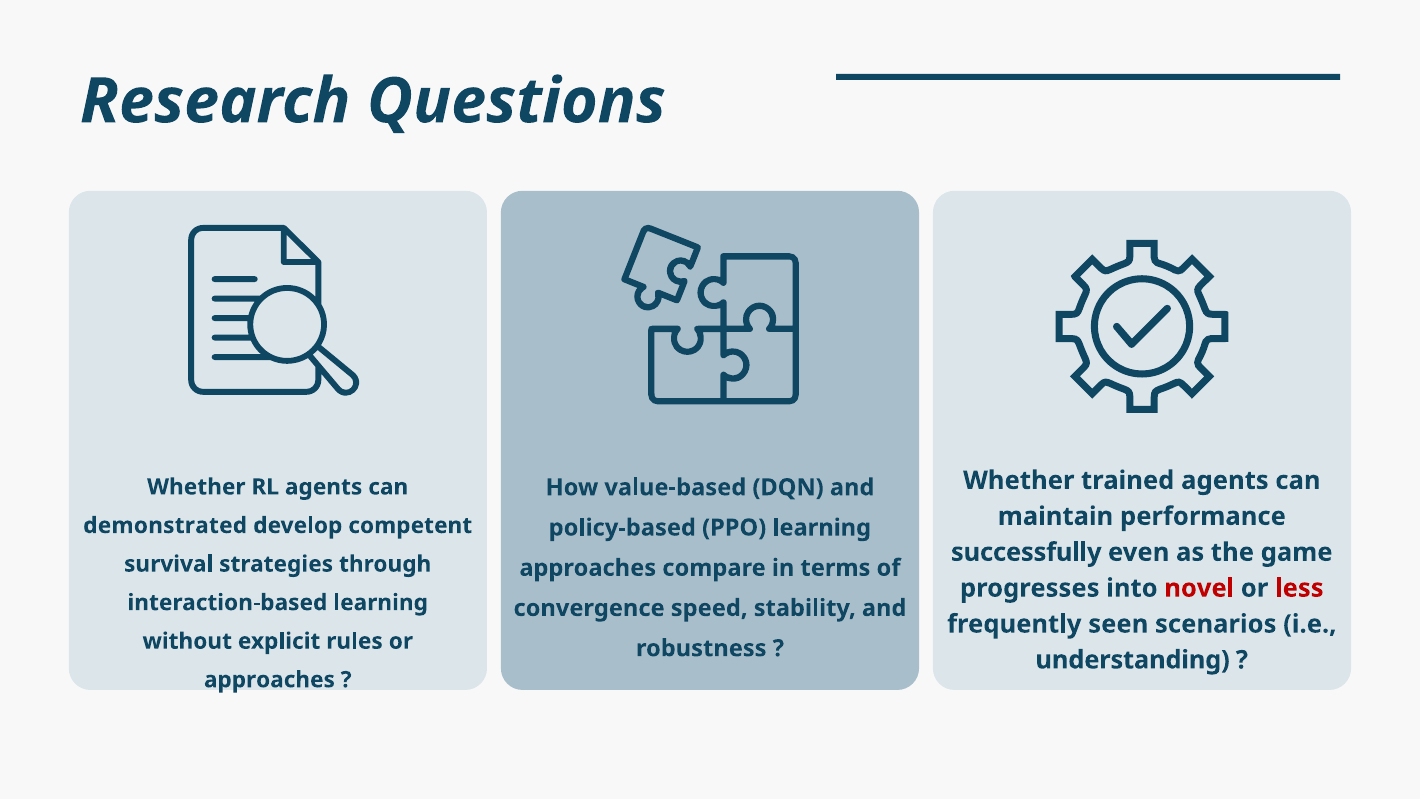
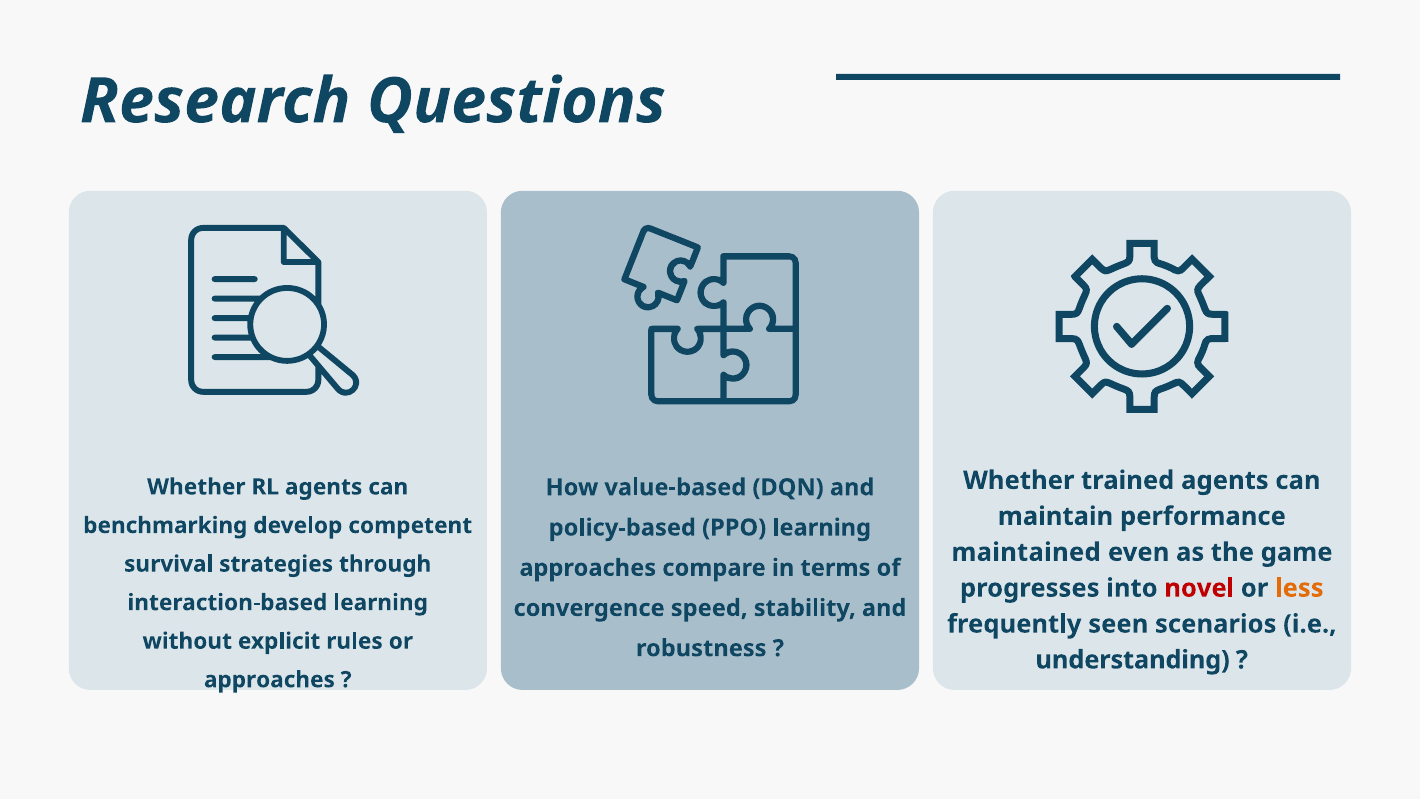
demonstrated: demonstrated -> benchmarking
successfully: successfully -> maintained
less colour: red -> orange
